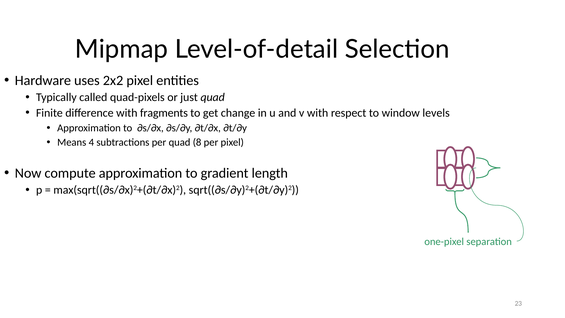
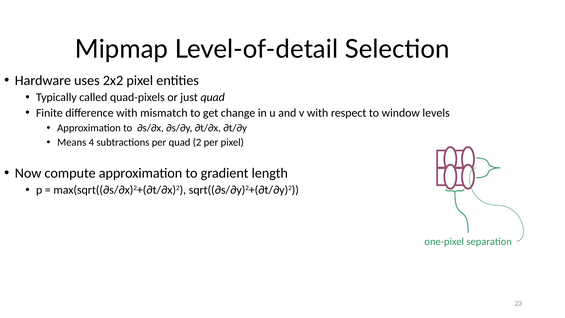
fragments: fragments -> mismatch
8: 8 -> 2
